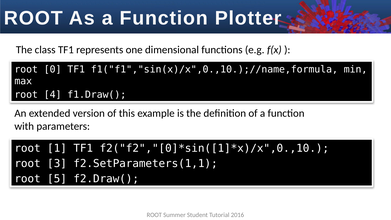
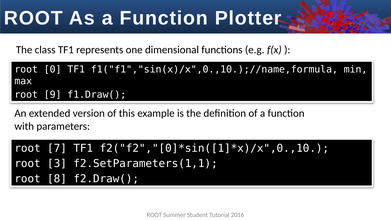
4: 4 -> 9
1: 1 -> 7
5: 5 -> 8
